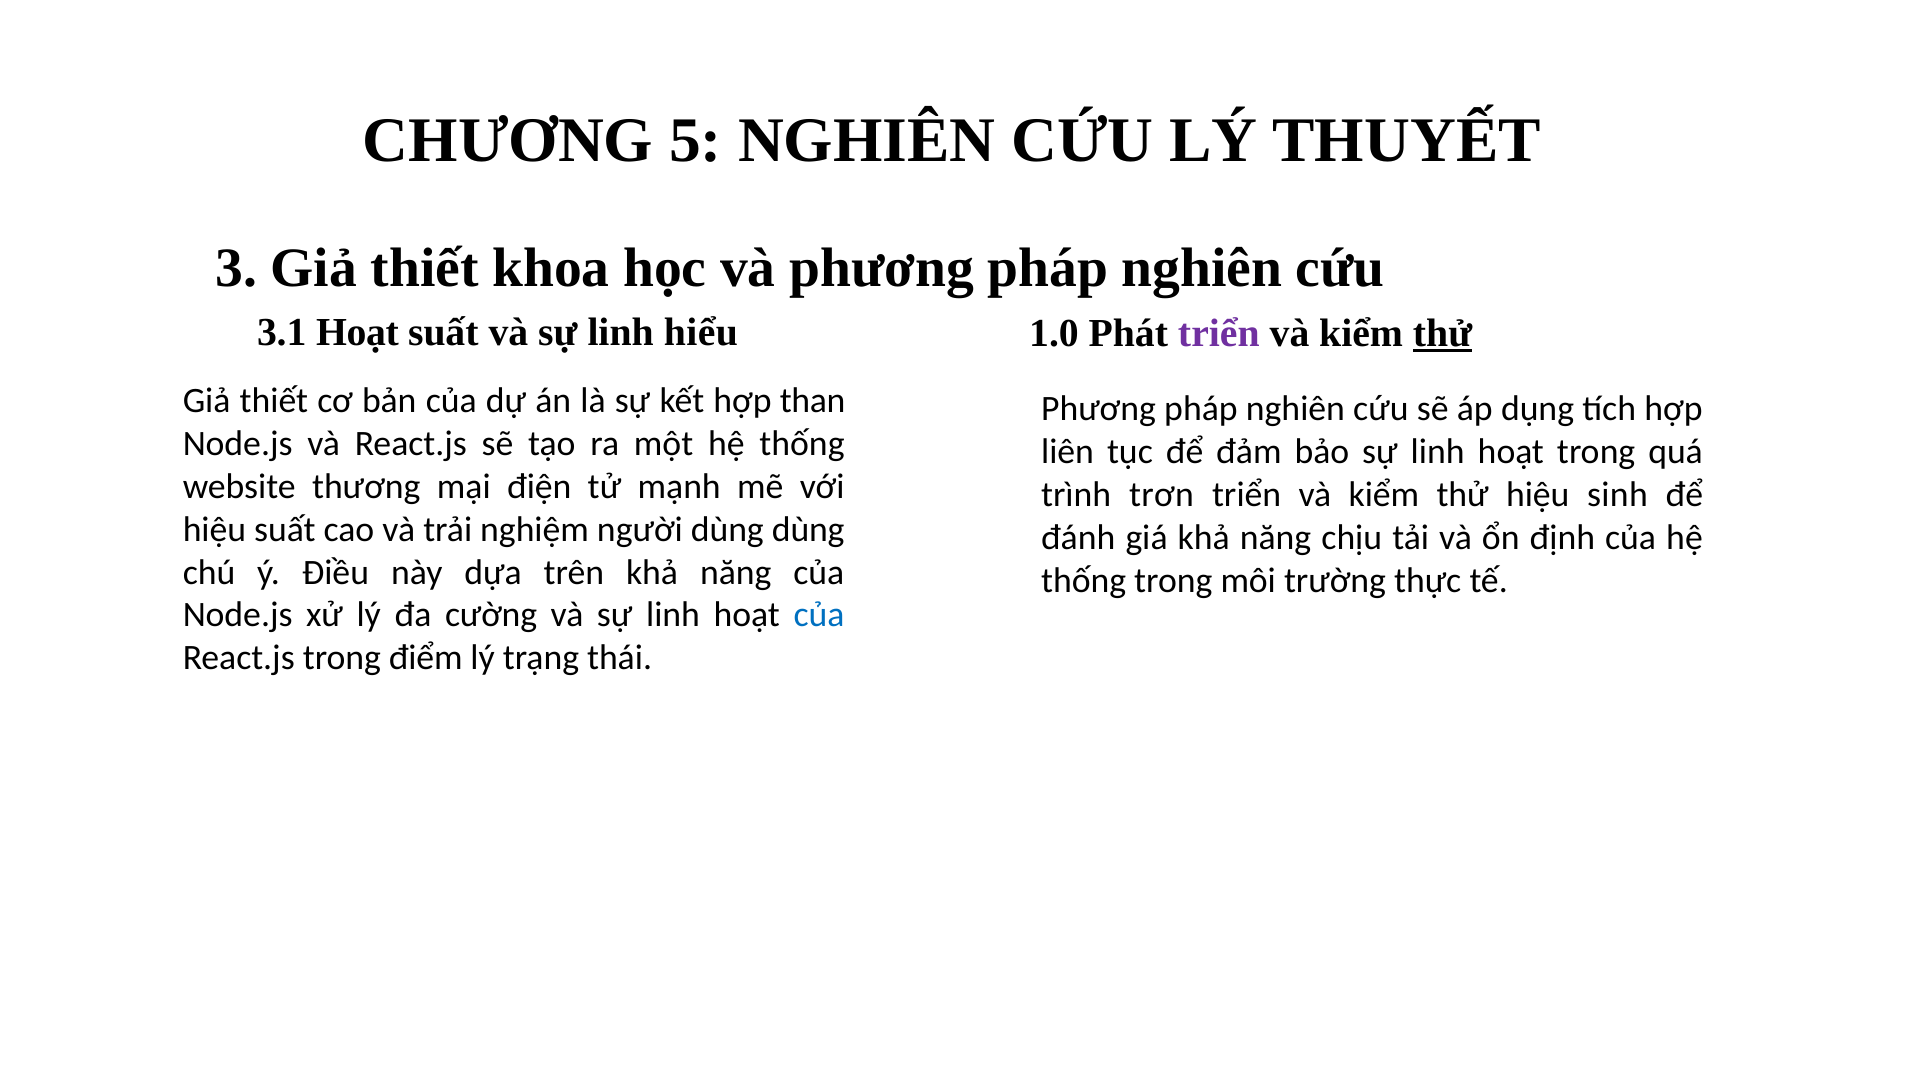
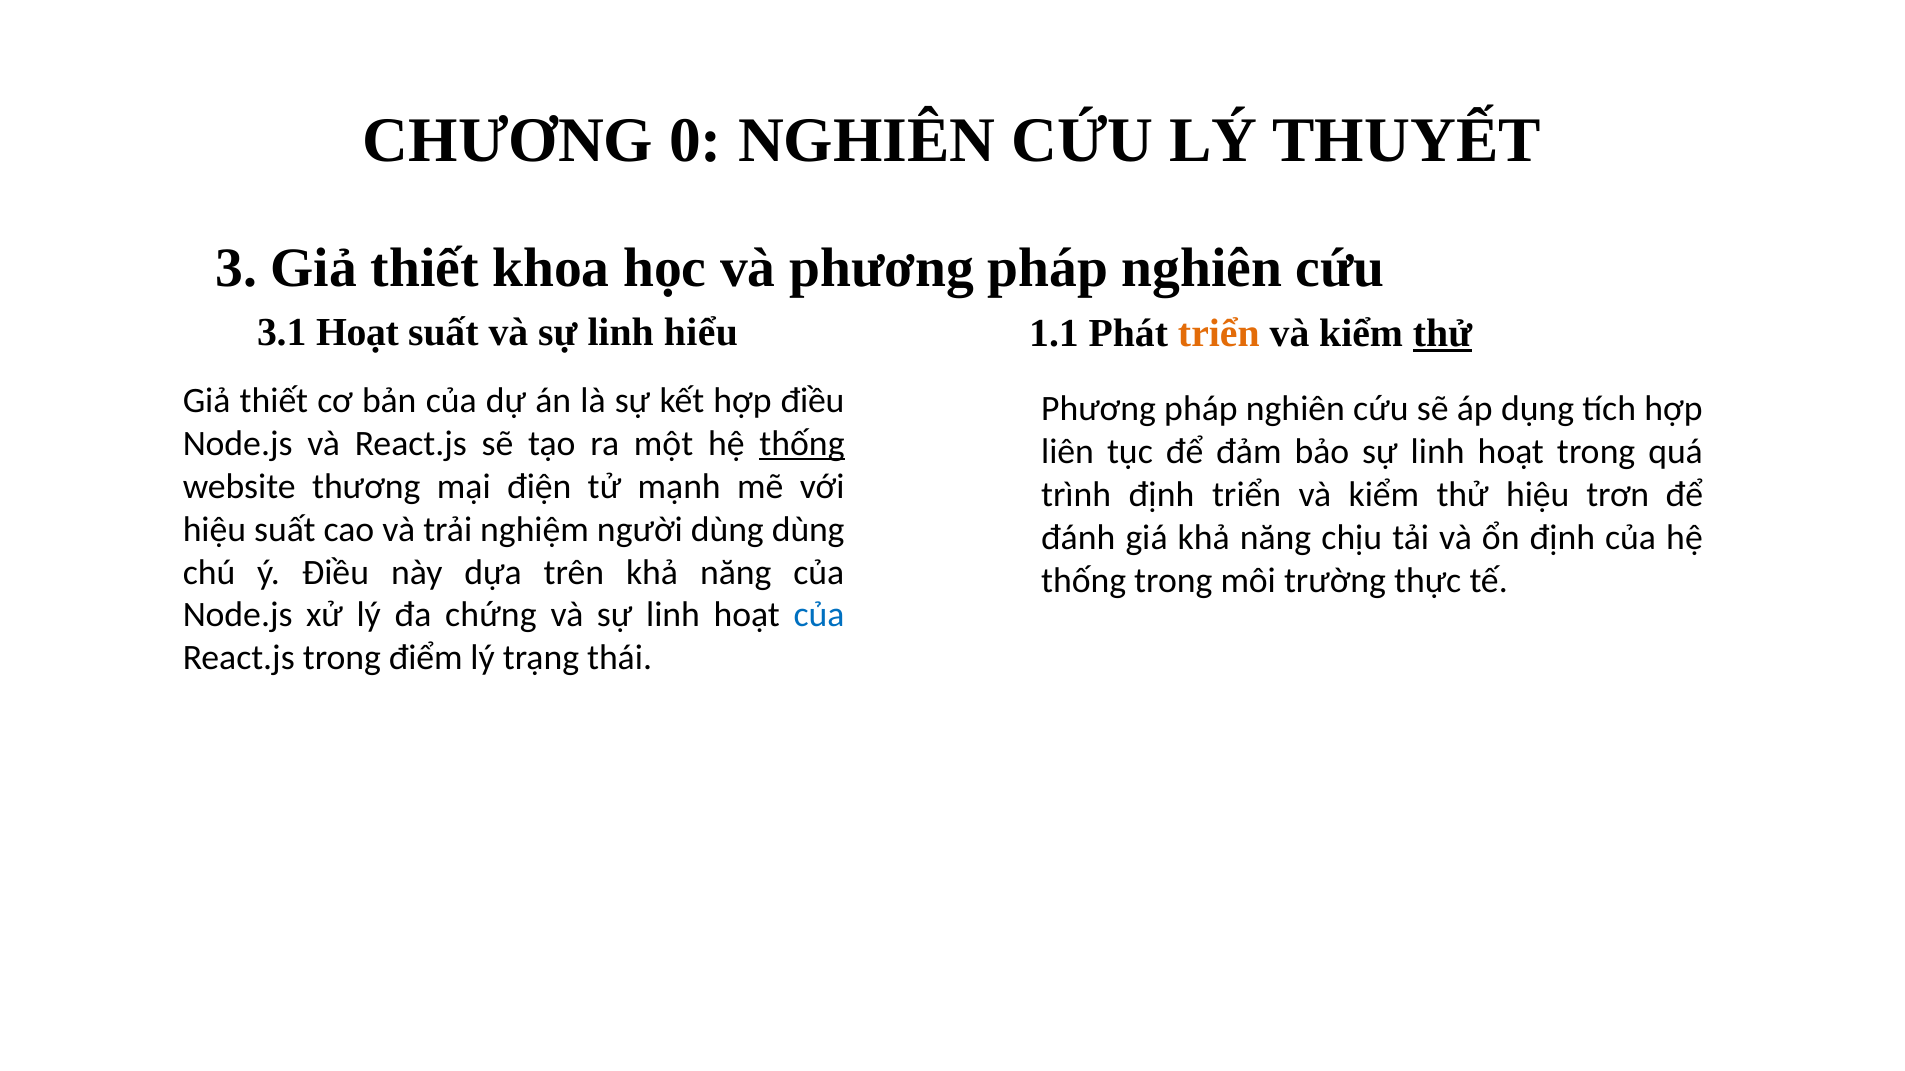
5: 5 -> 0
1.0: 1.0 -> 1.1
triển at (1219, 334) colour: purple -> orange
hợp than: than -> điều
thống at (802, 444) underline: none -> present
trình trơn: trơn -> định
sinh: sinh -> trơn
cường: cường -> chứng
